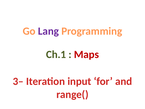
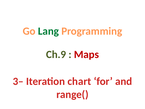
Lang colour: purple -> green
Ch.1: Ch.1 -> Ch.9
input: input -> chart
